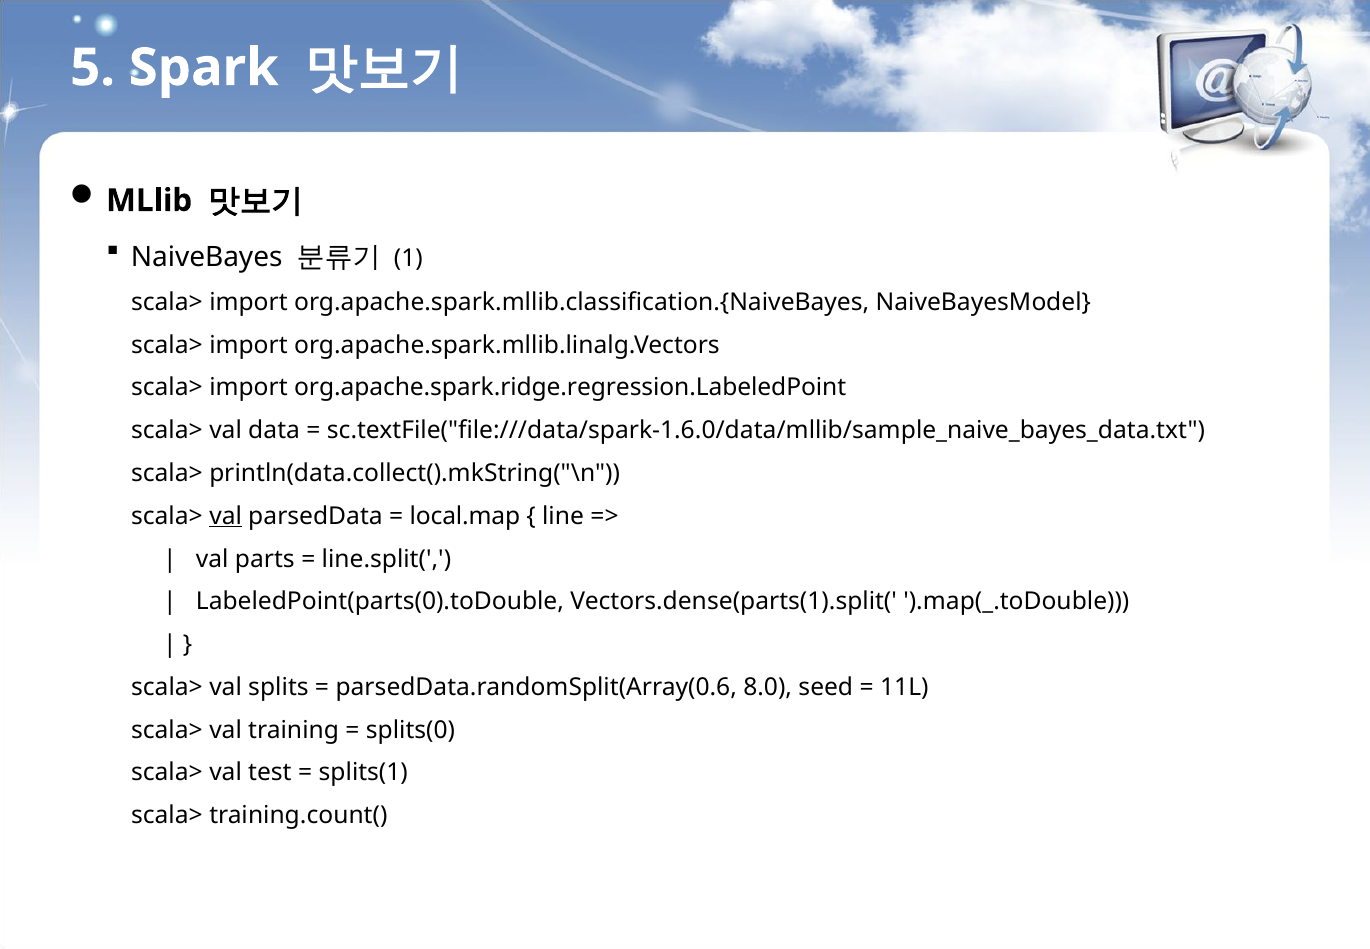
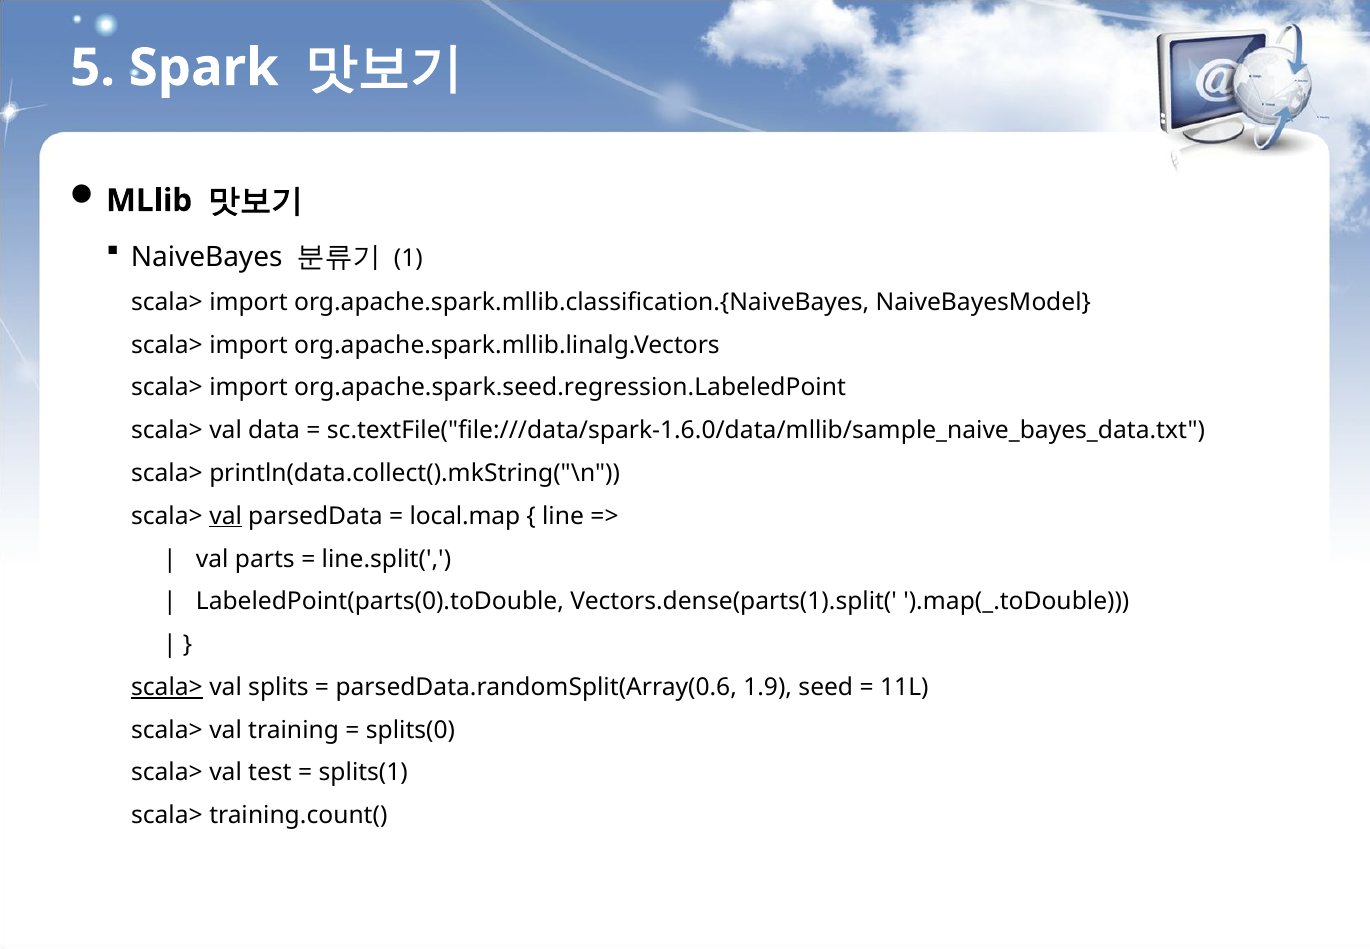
org.apache.spark.ridge.regression.LabeledPoint: org.apache.spark.ridge.regression.LabeledPoint -> org.apache.spark.seed.regression.LabeledPoint
scala> at (167, 687) underline: none -> present
8.0: 8.0 -> 1.9
